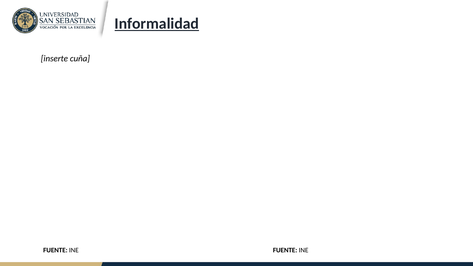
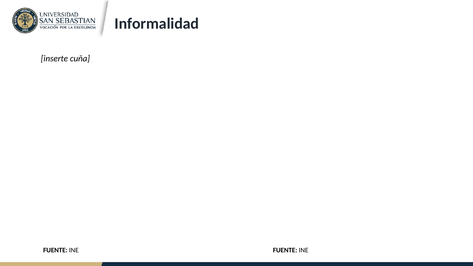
Informalidad underline: present -> none
